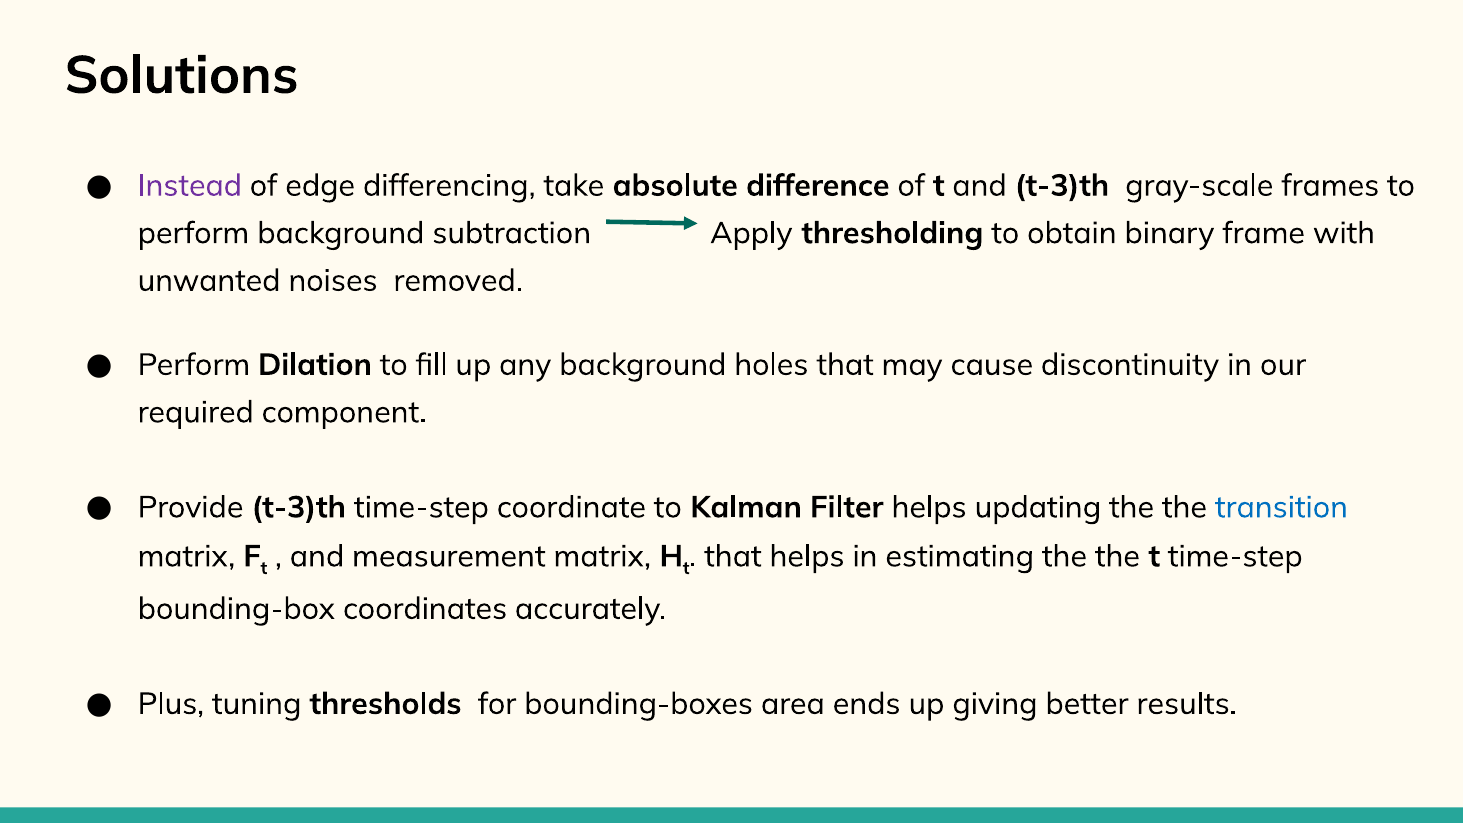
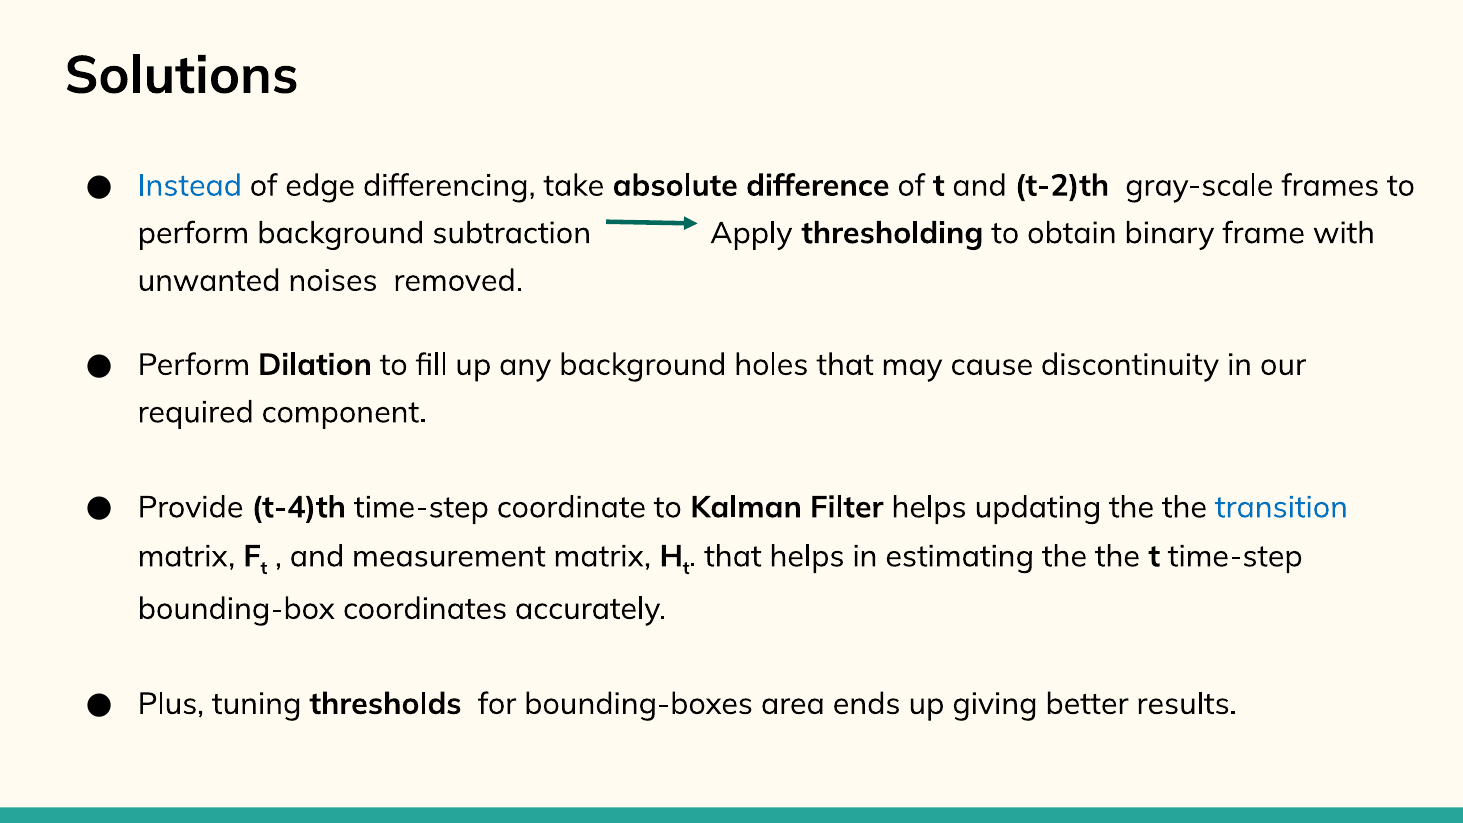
Instead colour: purple -> blue
and t-3)th: t-3)th -> t-2)th
Provide t-3)th: t-3)th -> t-4)th
